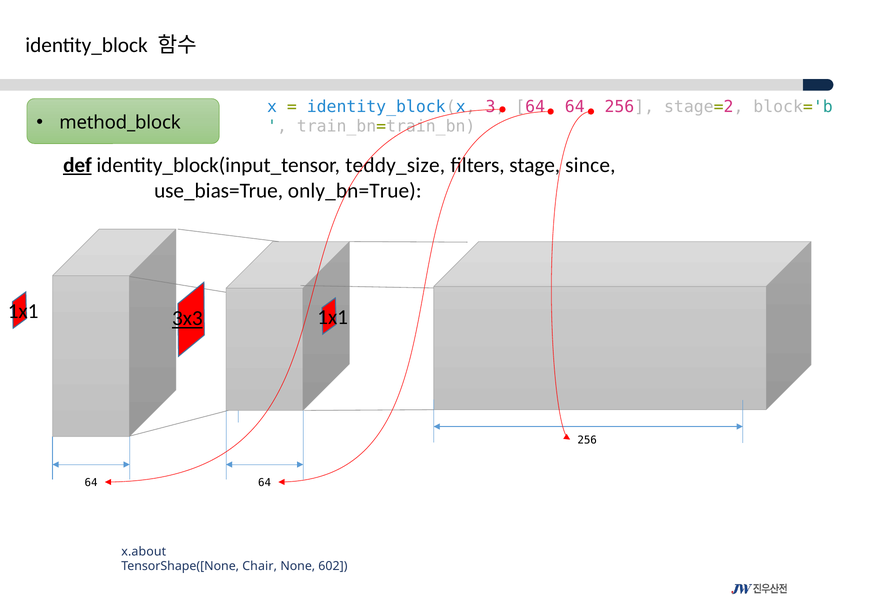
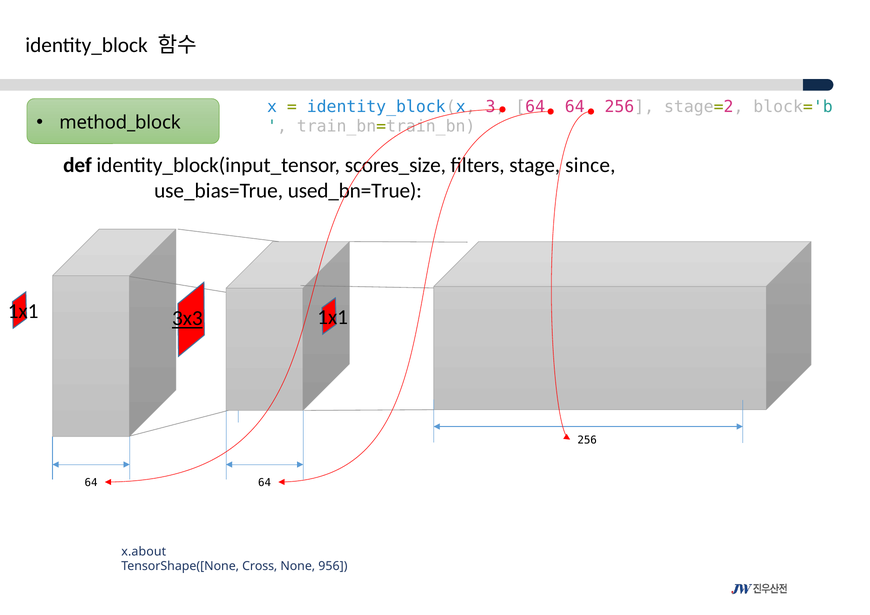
def underline: present -> none
teddy_size: teddy_size -> scores_size
only_bn=True: only_bn=True -> used_bn=True
Chair: Chair -> Cross
602: 602 -> 956
